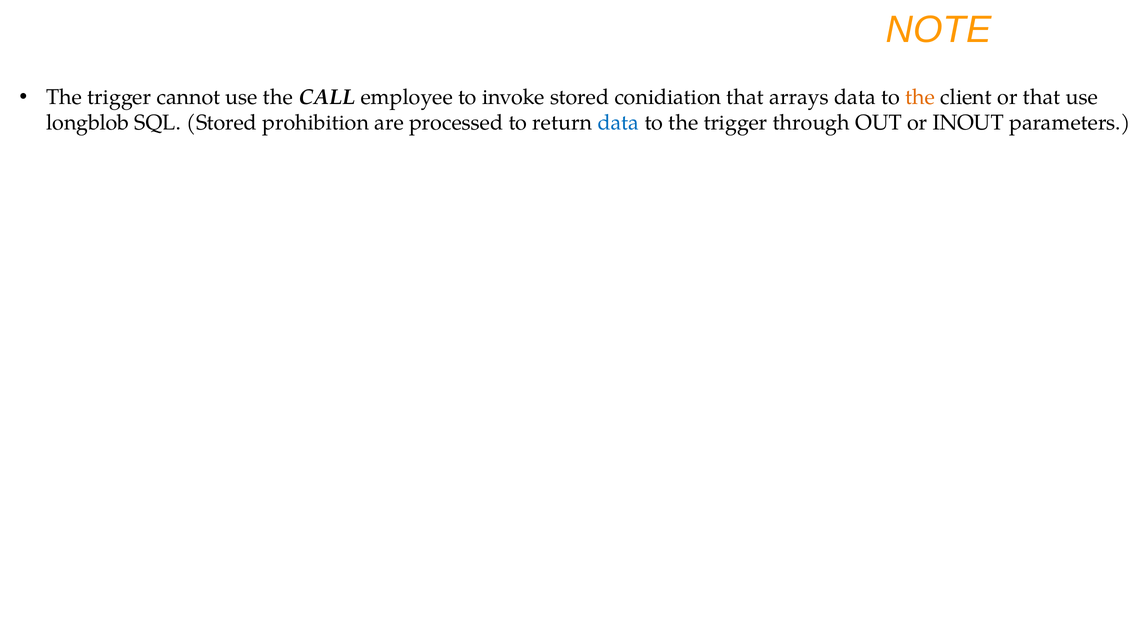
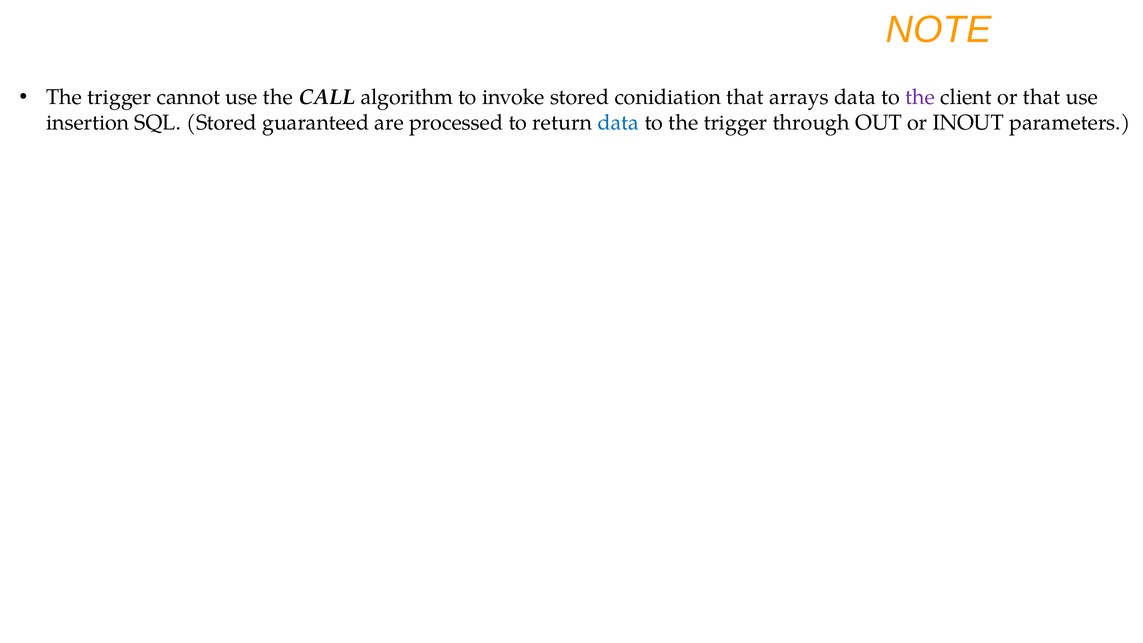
employee: employee -> algorithm
the at (920, 97) colour: orange -> purple
longblob: longblob -> insertion
prohibition: prohibition -> guaranteed
